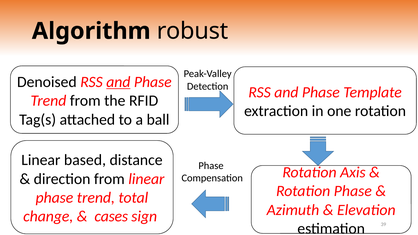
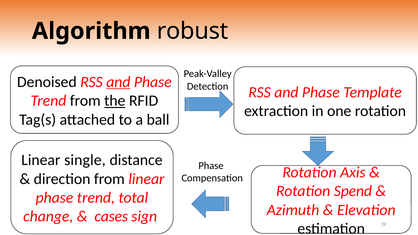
the underline: none -> present
based: based -> single
Rotation Phase: Phase -> Spend
